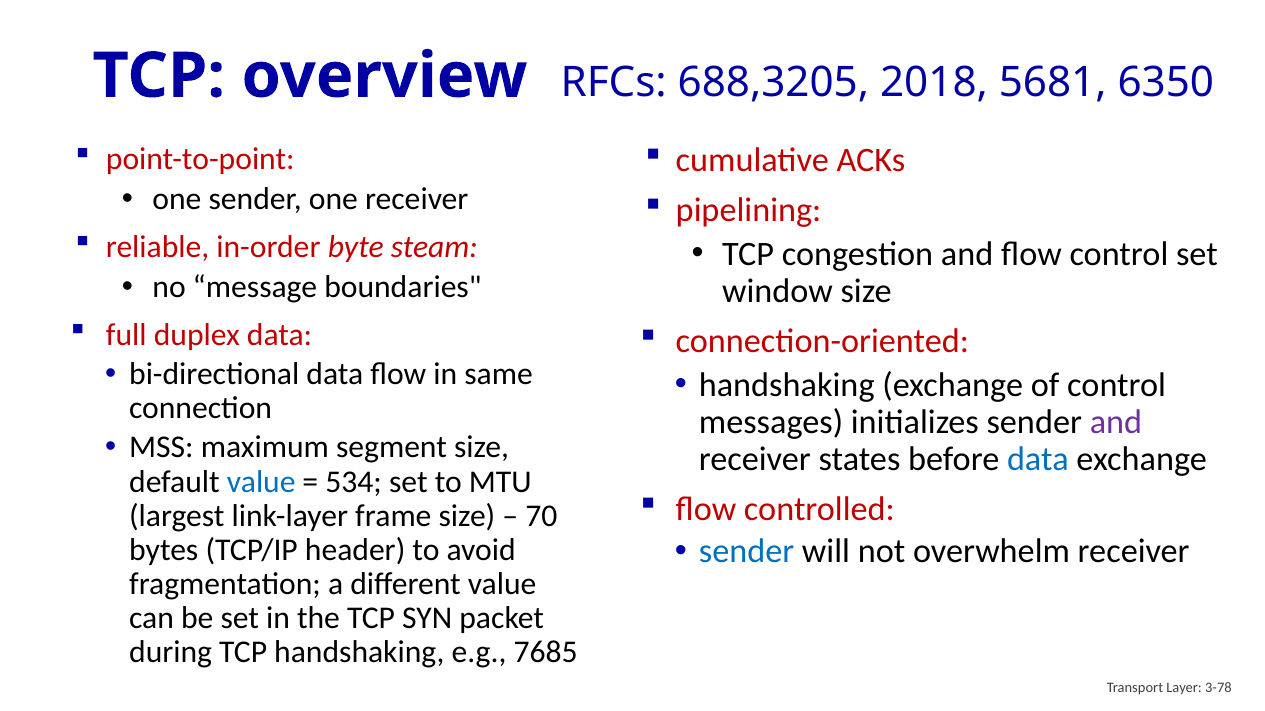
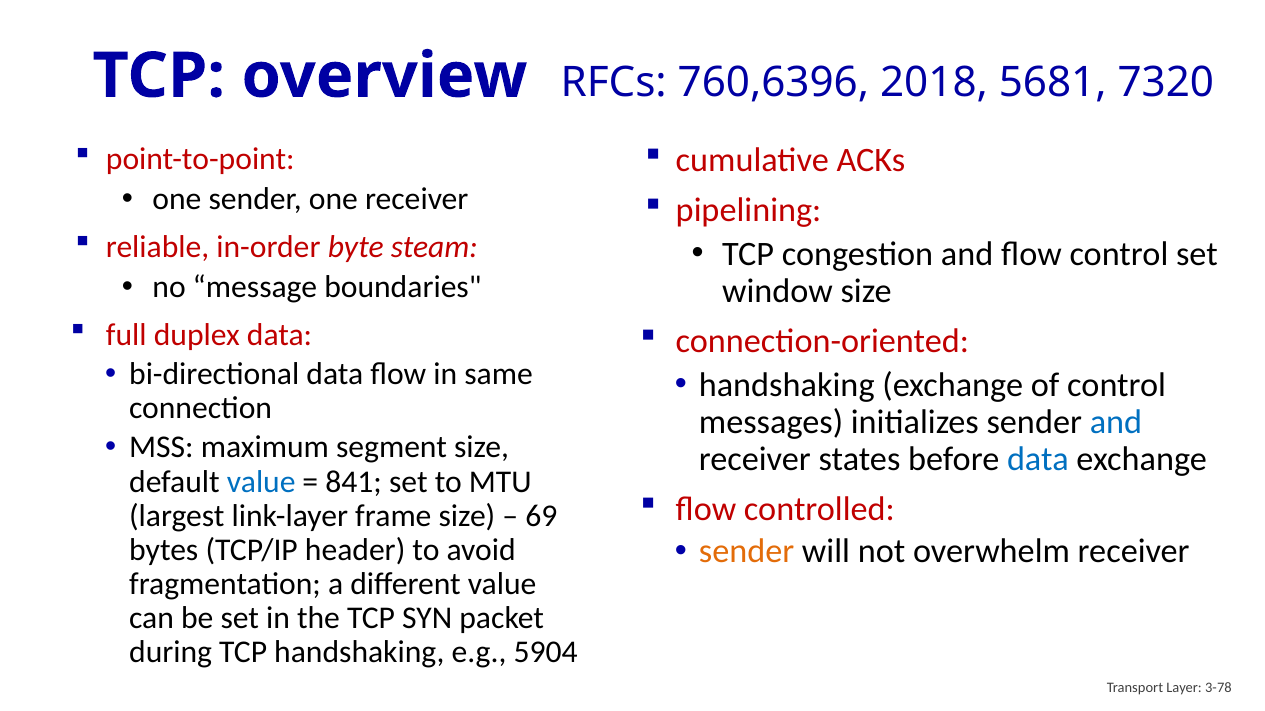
688,3205: 688,3205 -> 760,6396
6350: 6350 -> 7320
and at (1116, 422) colour: purple -> blue
534: 534 -> 841
70: 70 -> 69
sender at (747, 552) colour: blue -> orange
7685: 7685 -> 5904
